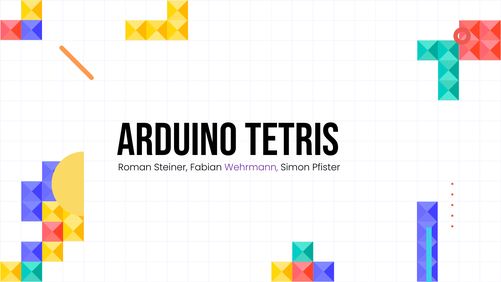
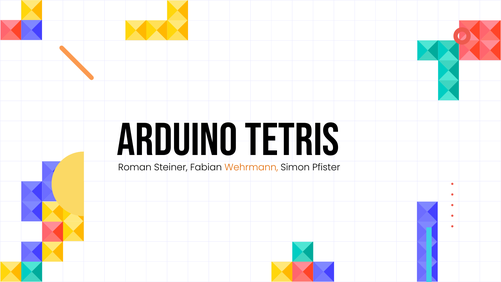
Wehrmann colour: purple -> orange
